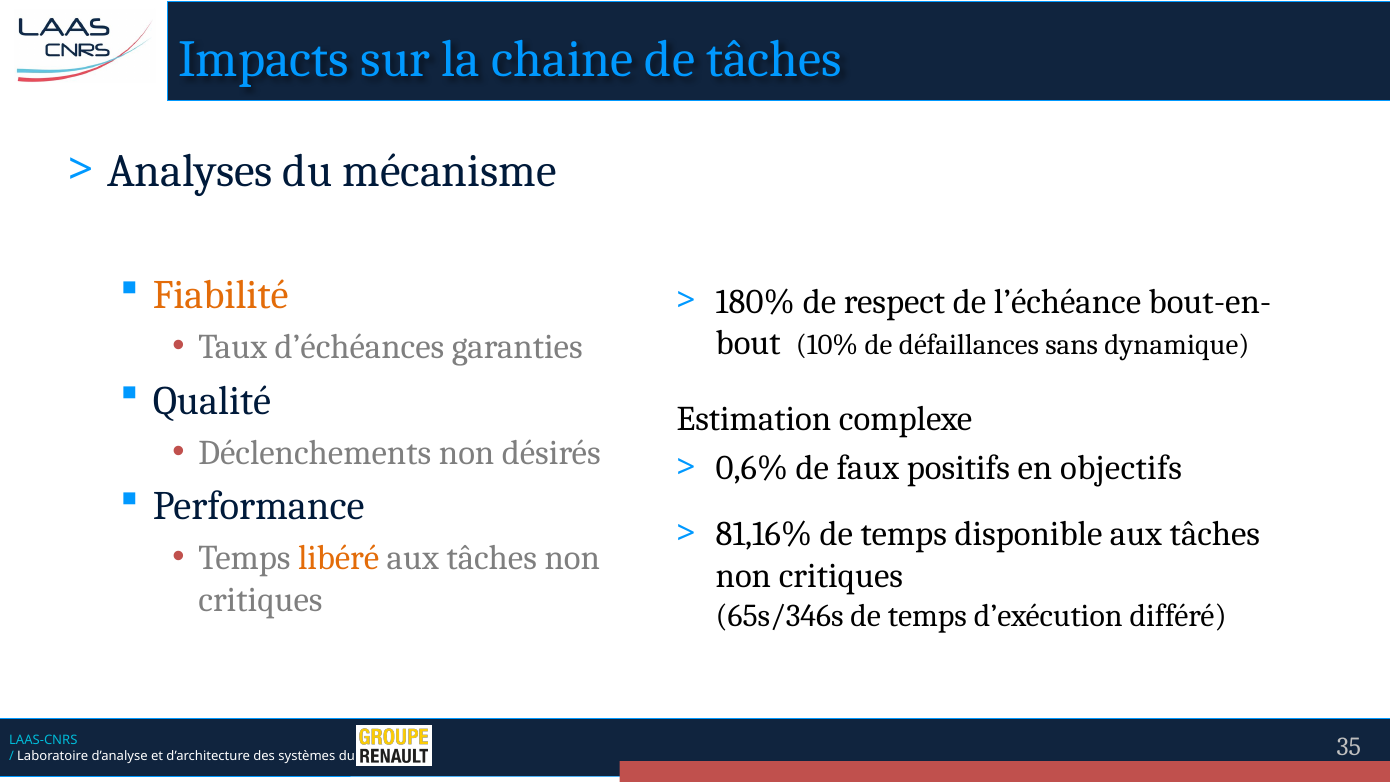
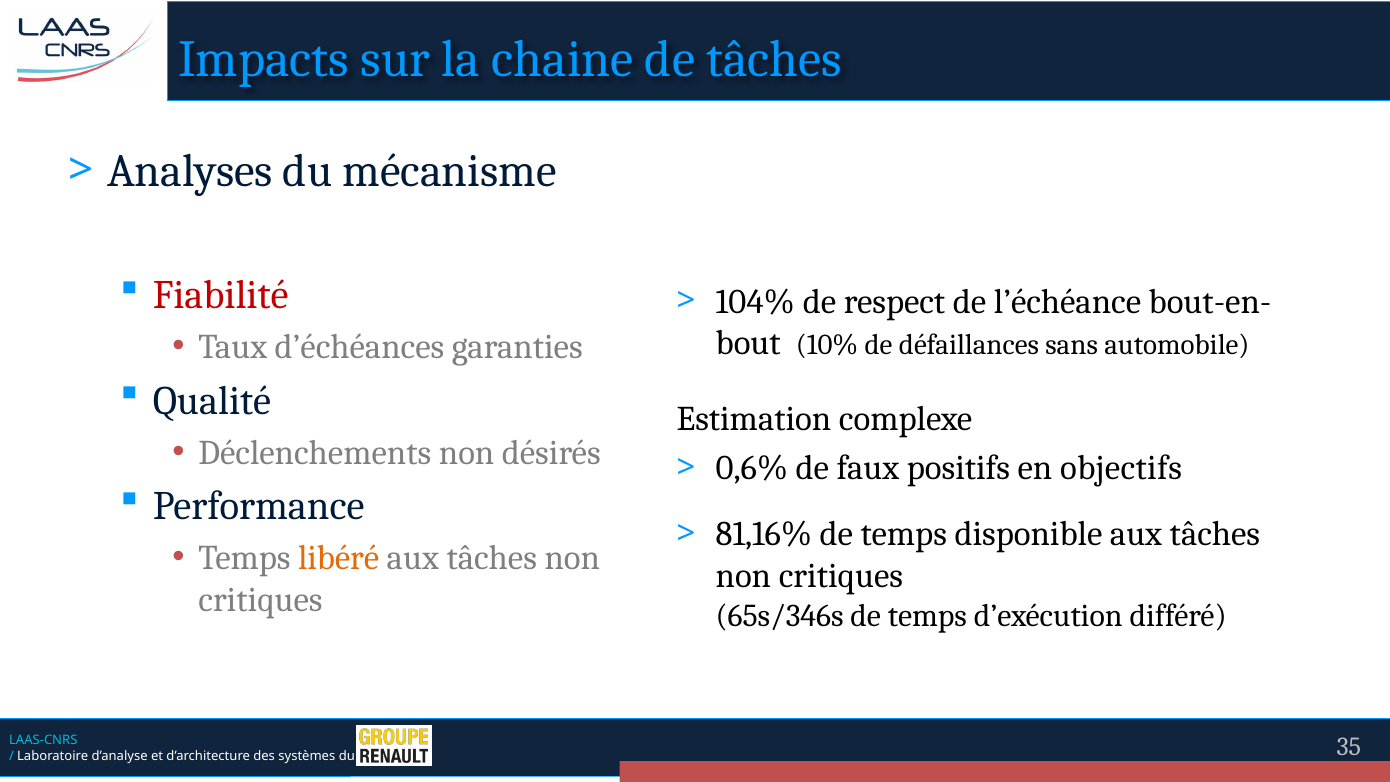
Fiabilité colour: orange -> red
180%: 180% -> 104%
dynamique: dynamique -> automobile
